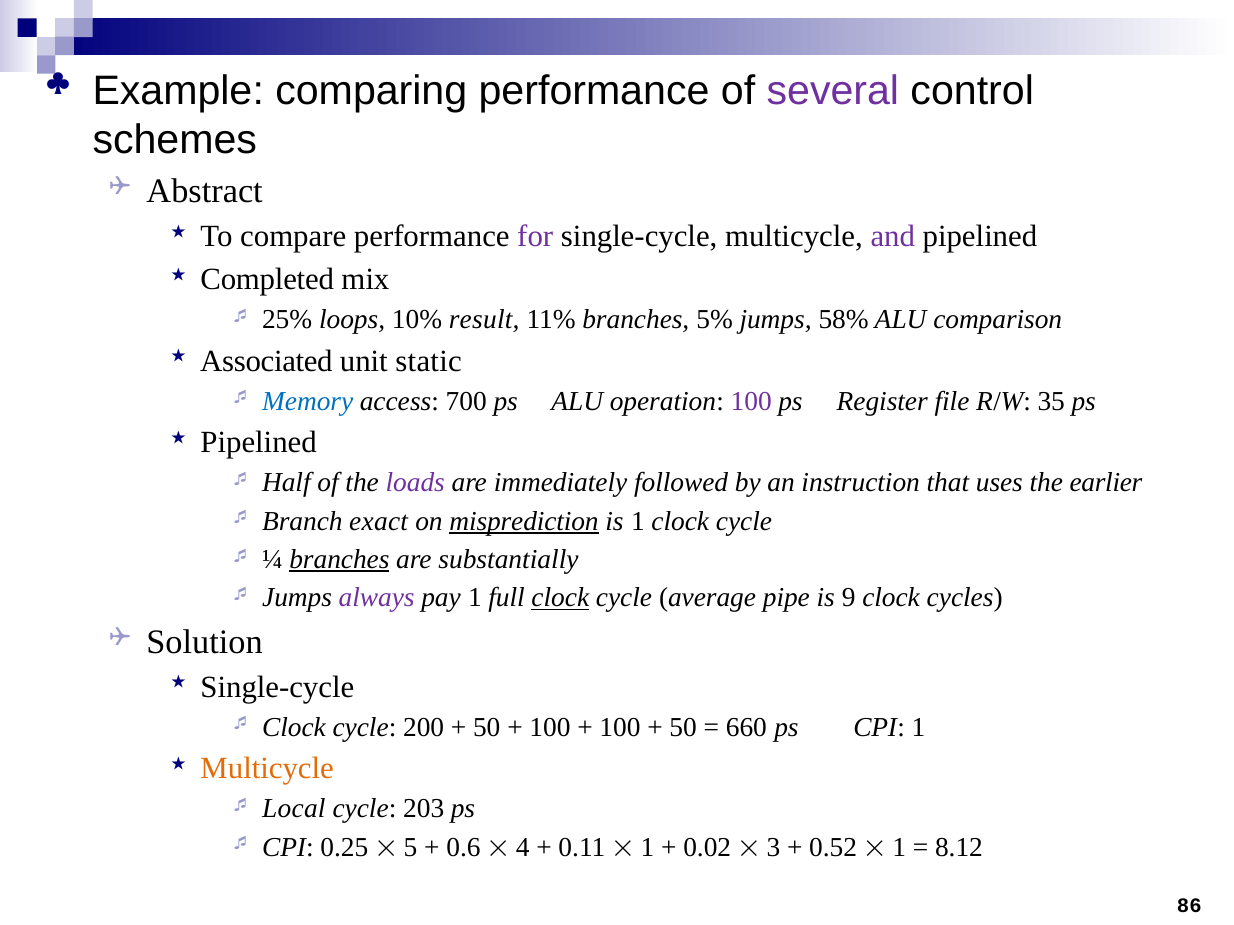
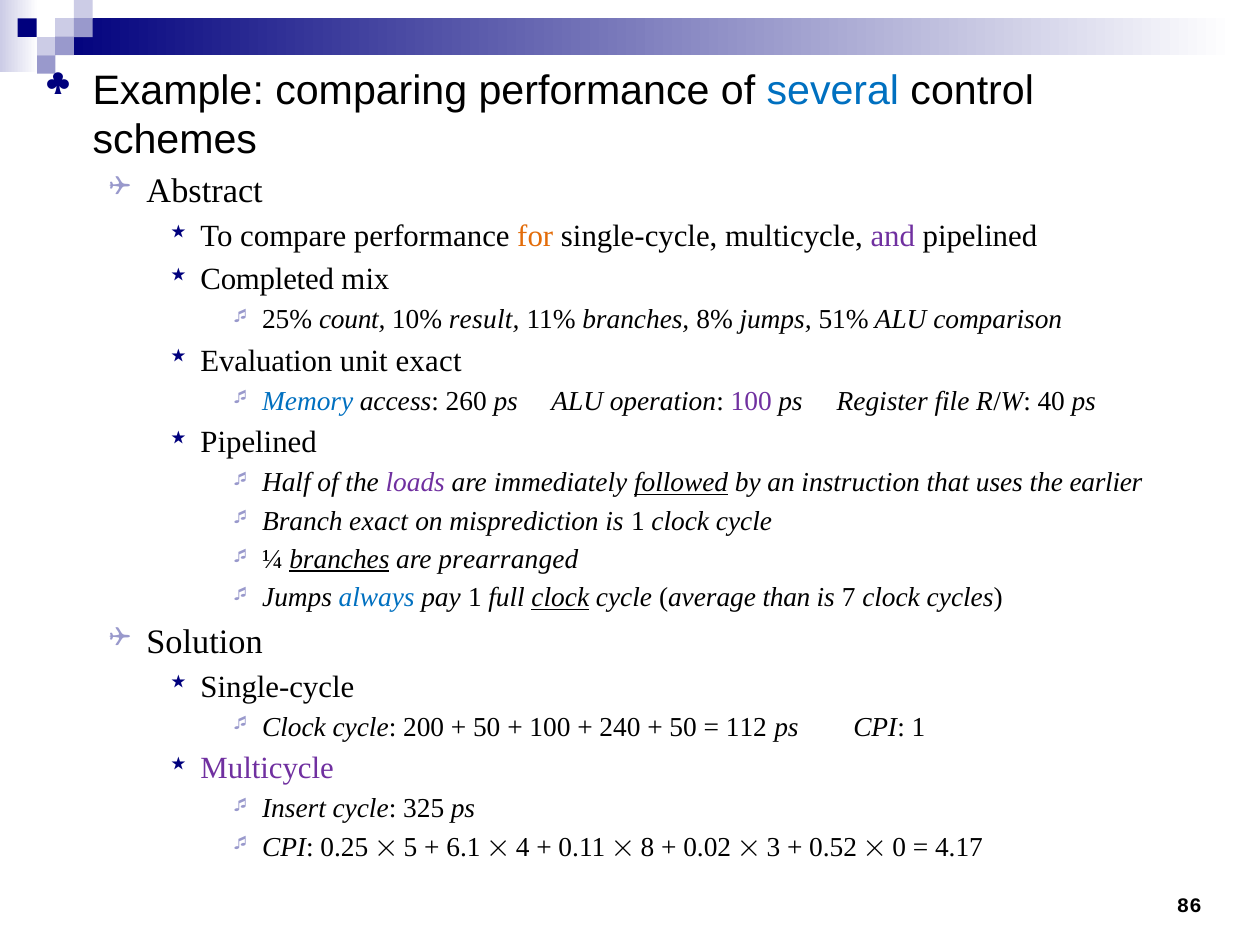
several colour: purple -> blue
for colour: purple -> orange
loops: loops -> count
5%: 5% -> 8%
58%: 58% -> 51%
Associated: Associated -> Evaluation
unit static: static -> exact
700: 700 -> 260
35: 35 -> 40
followed underline: none -> present
misprediction underline: present -> none
substantially: substantially -> prearranged
always colour: purple -> blue
pipe: pipe -> than
9: 9 -> 7
100 at (620, 728): 100 -> 240
660: 660 -> 112
Multicycle at (267, 769) colour: orange -> purple
Local: Local -> Insert
203: 203 -> 325
0.6: 0.6 -> 6.1
1 at (648, 848): 1 -> 8
1 at (899, 848): 1 -> 0
8.12: 8.12 -> 4.17
